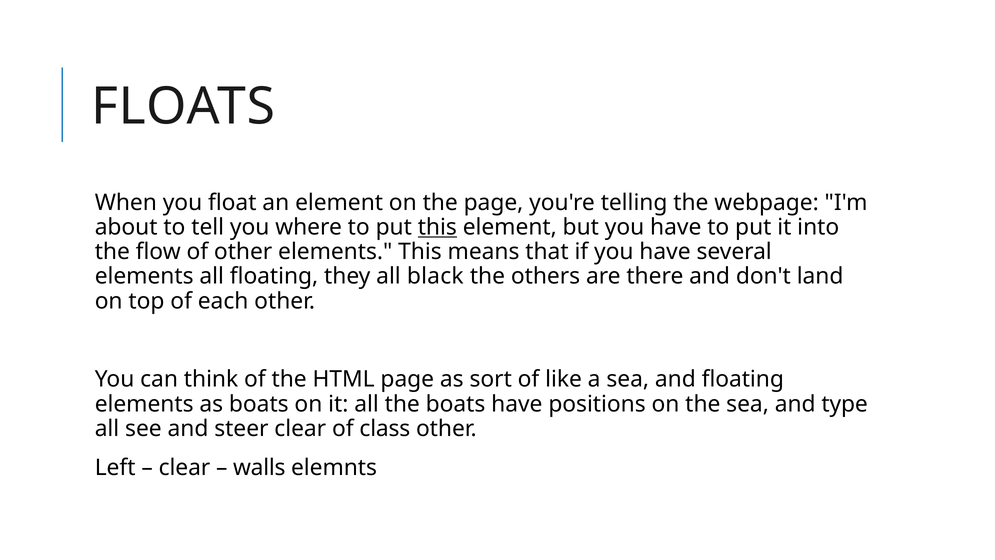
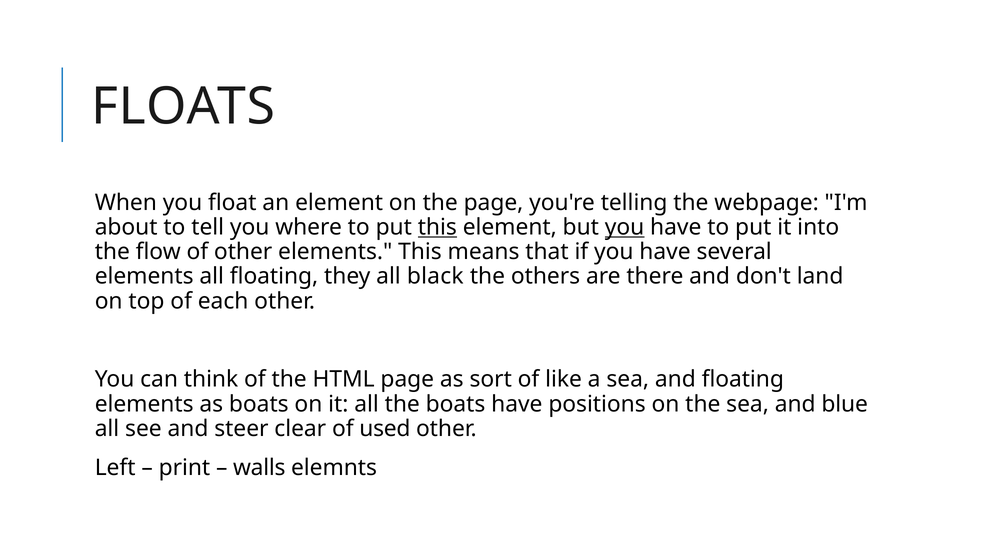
you at (625, 227) underline: none -> present
type: type -> blue
class: class -> used
clear at (184, 468): clear -> print
